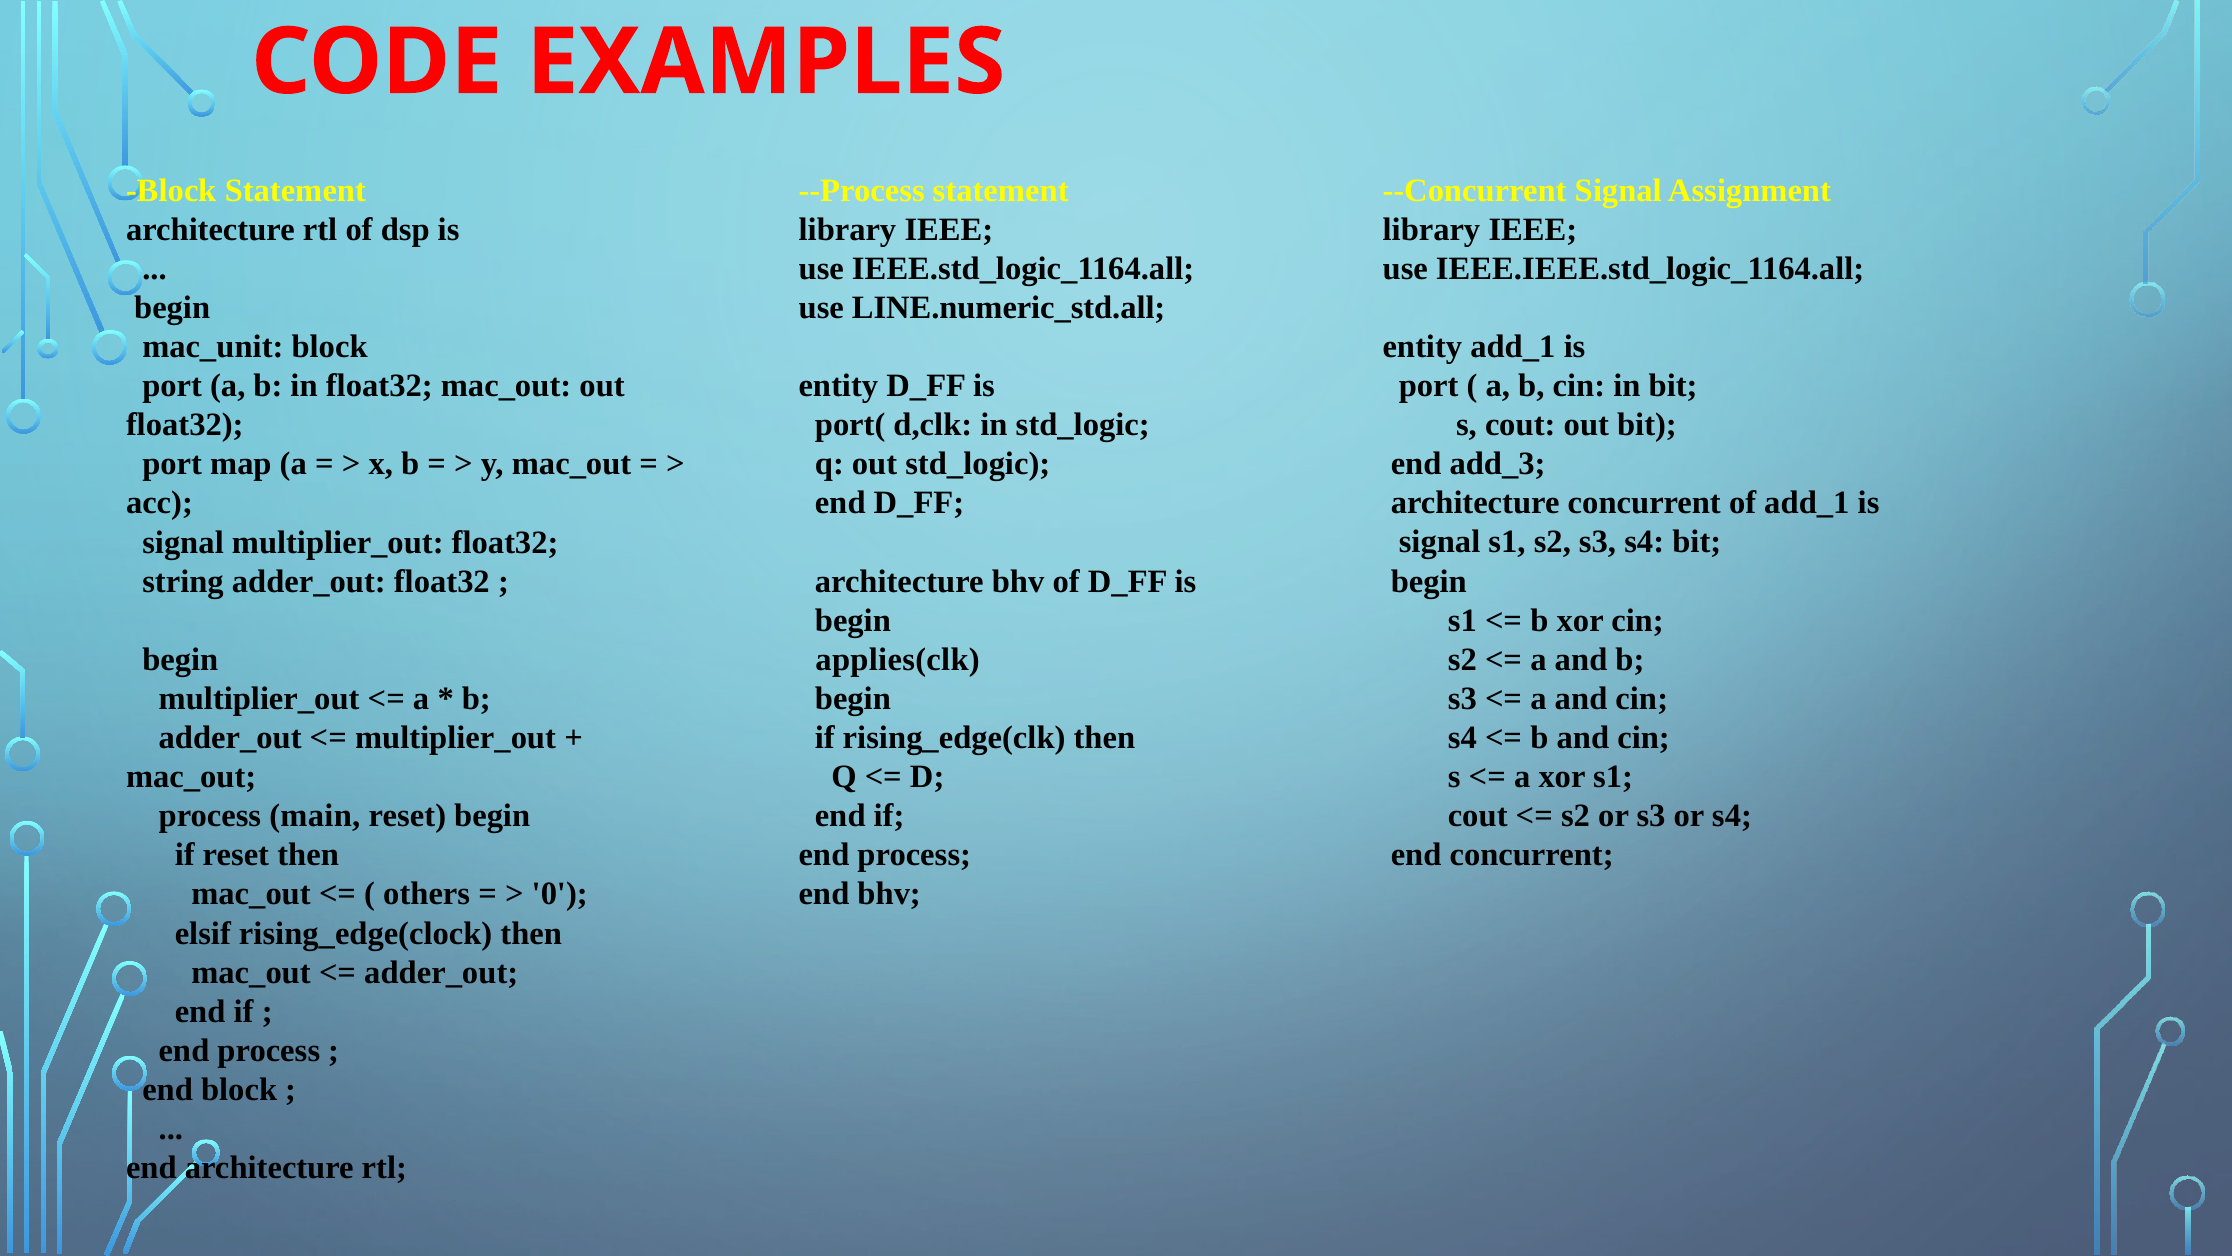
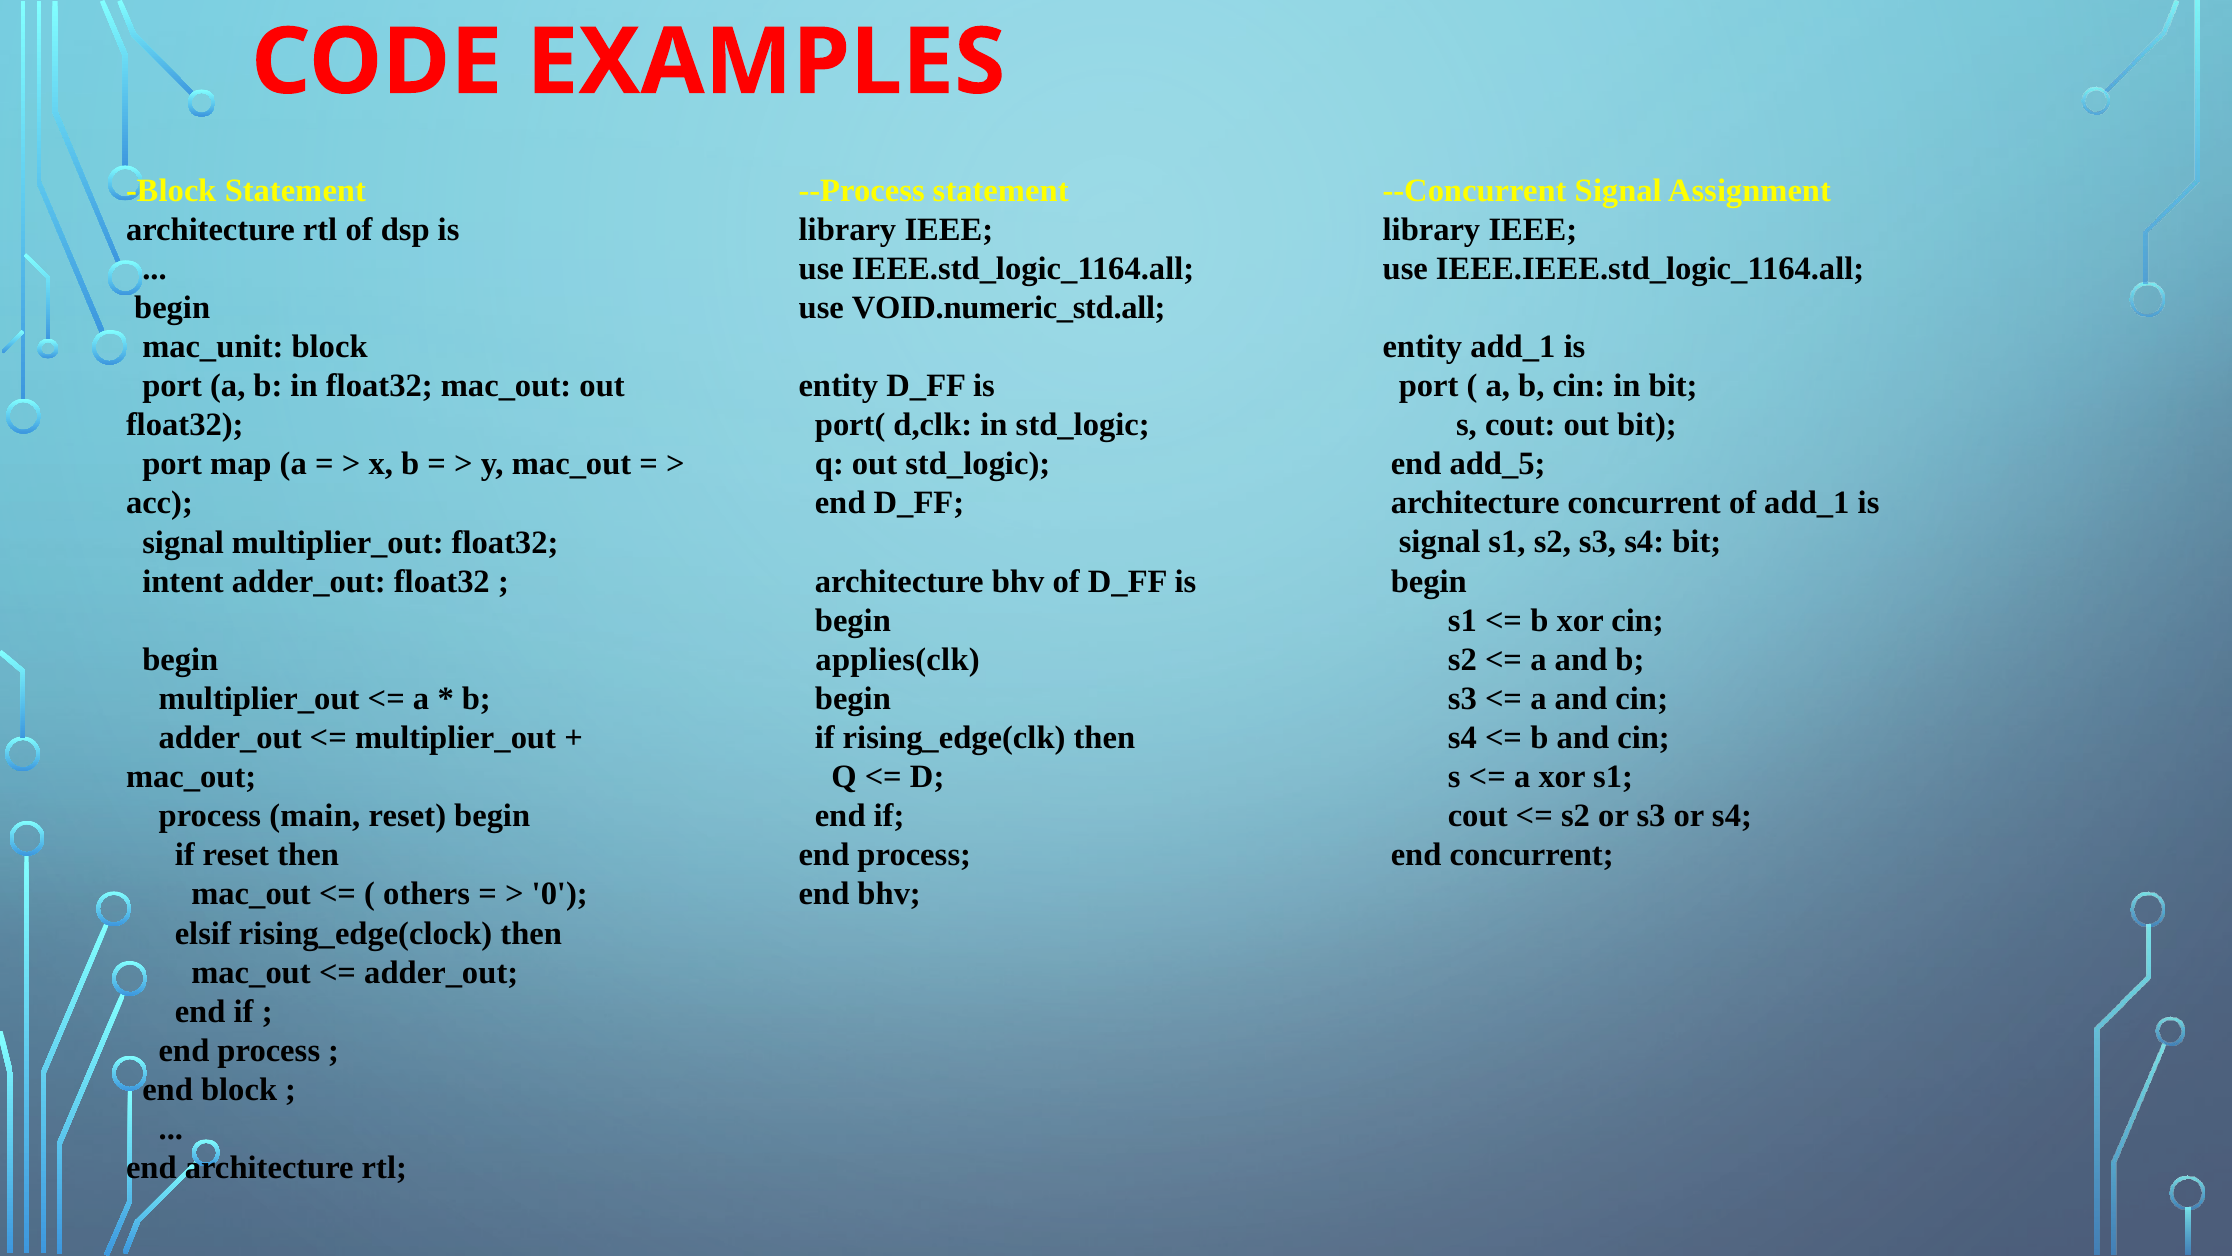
LINE.numeric_std.all: LINE.numeric_std.all -> VOID.numeric_std.all
add_3: add_3 -> add_5
string: string -> intent
